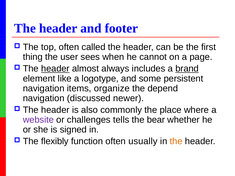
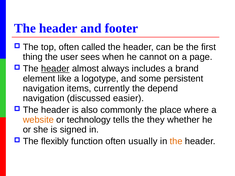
brand underline: present -> none
organize: organize -> currently
newer: newer -> easier
website colour: purple -> orange
challenges: challenges -> technology
bear: bear -> they
